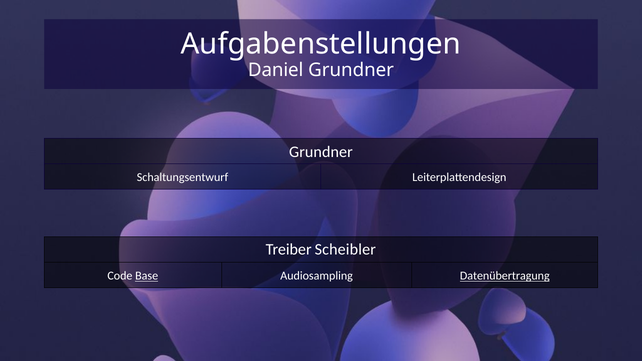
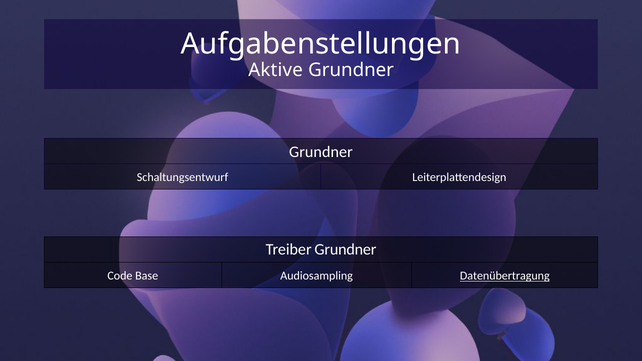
Daniel: Daniel -> Aktive
Treiber Scheibler: Scheibler -> Grundner
Base underline: present -> none
